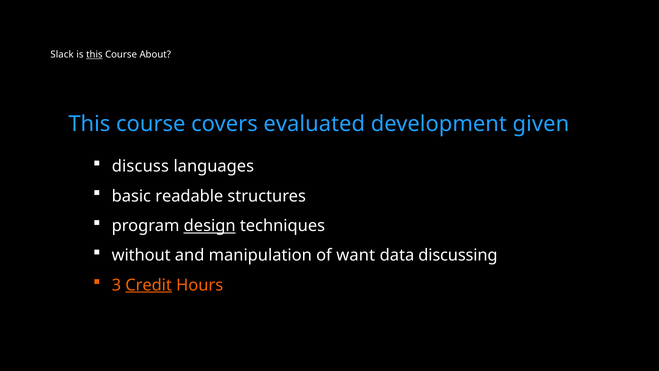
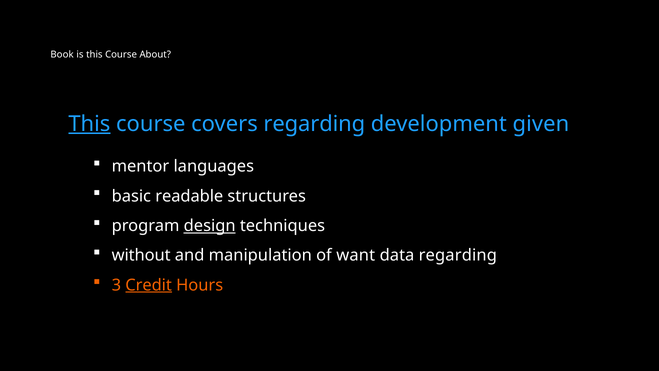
Slack: Slack -> Book
this at (94, 55) underline: present -> none
This at (89, 124) underline: none -> present
covers evaluated: evaluated -> regarding
discuss: discuss -> mentor
data discussing: discussing -> regarding
